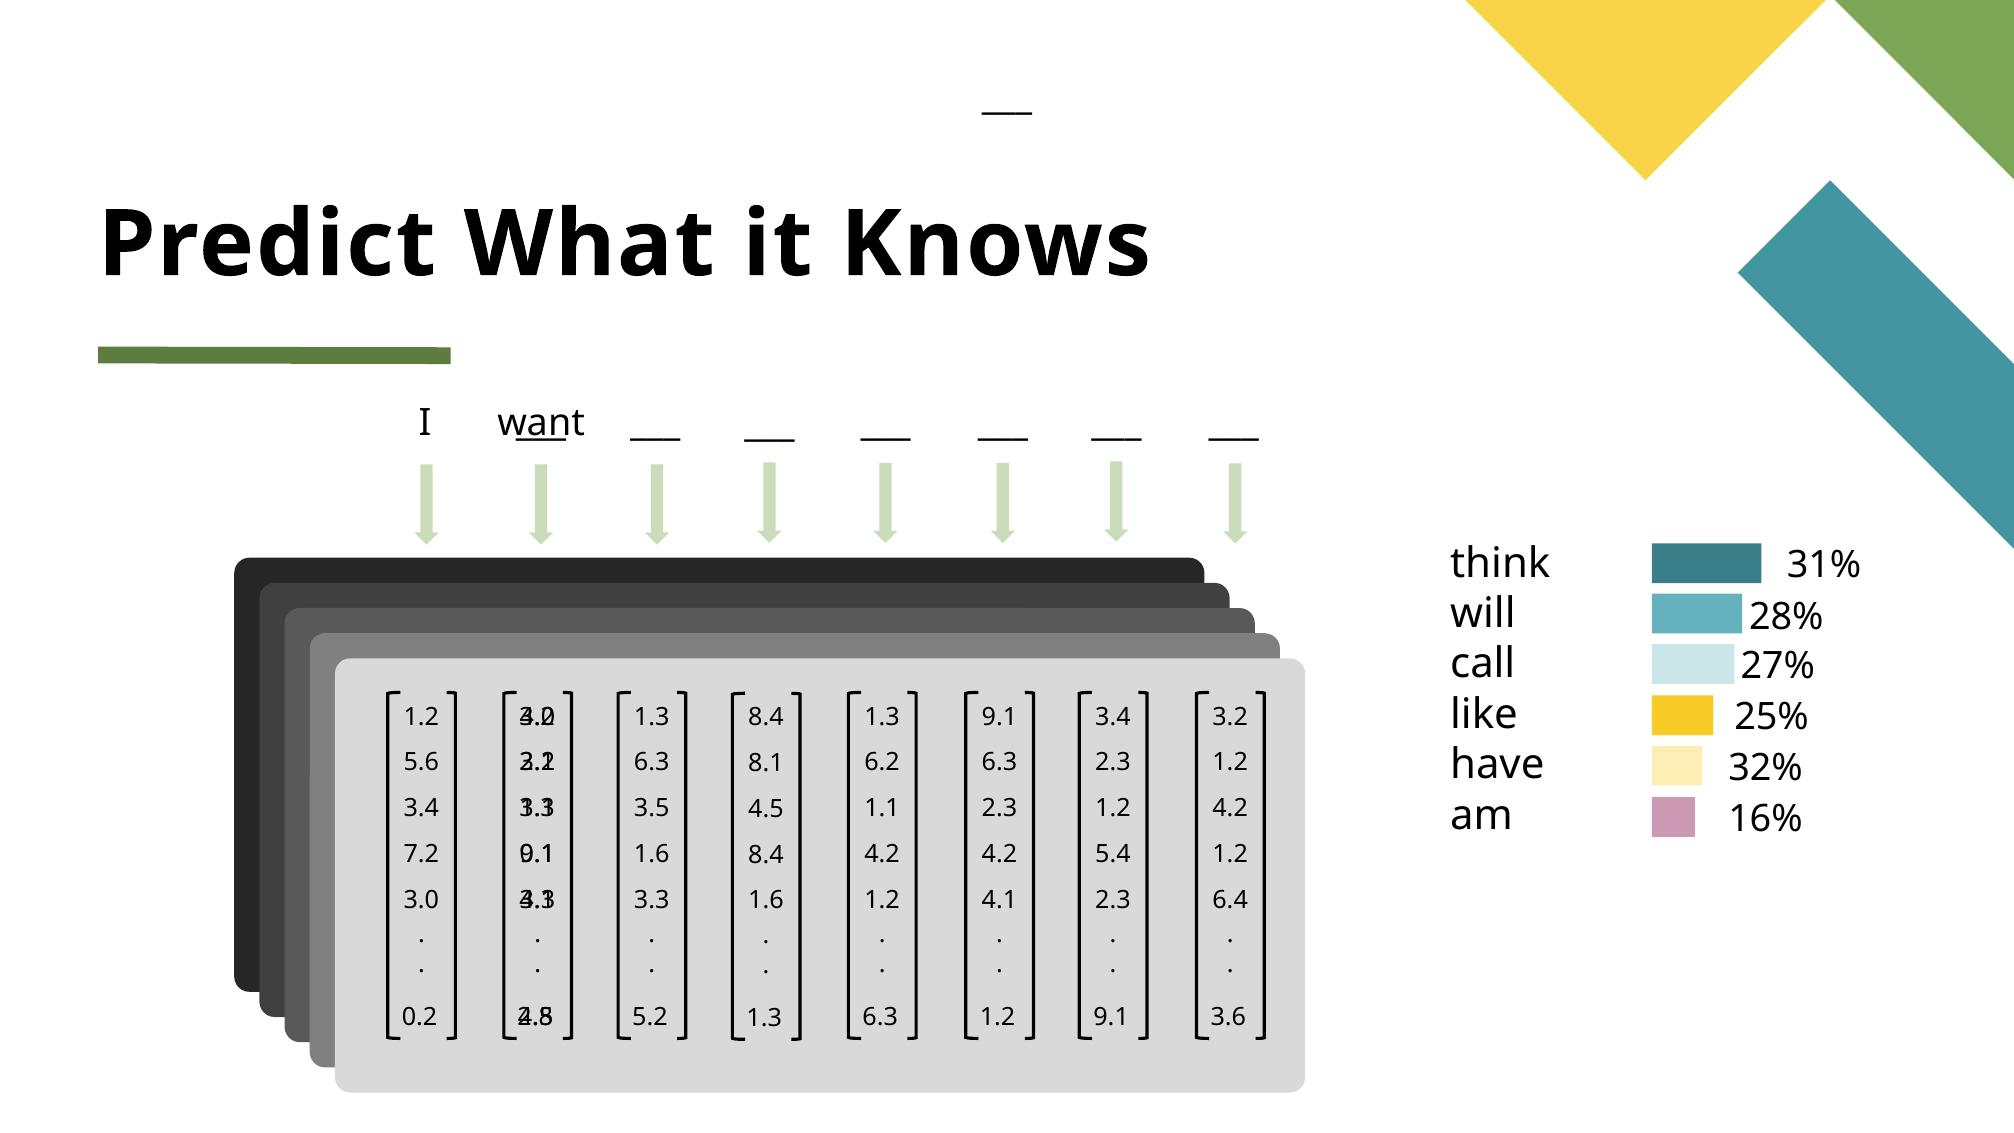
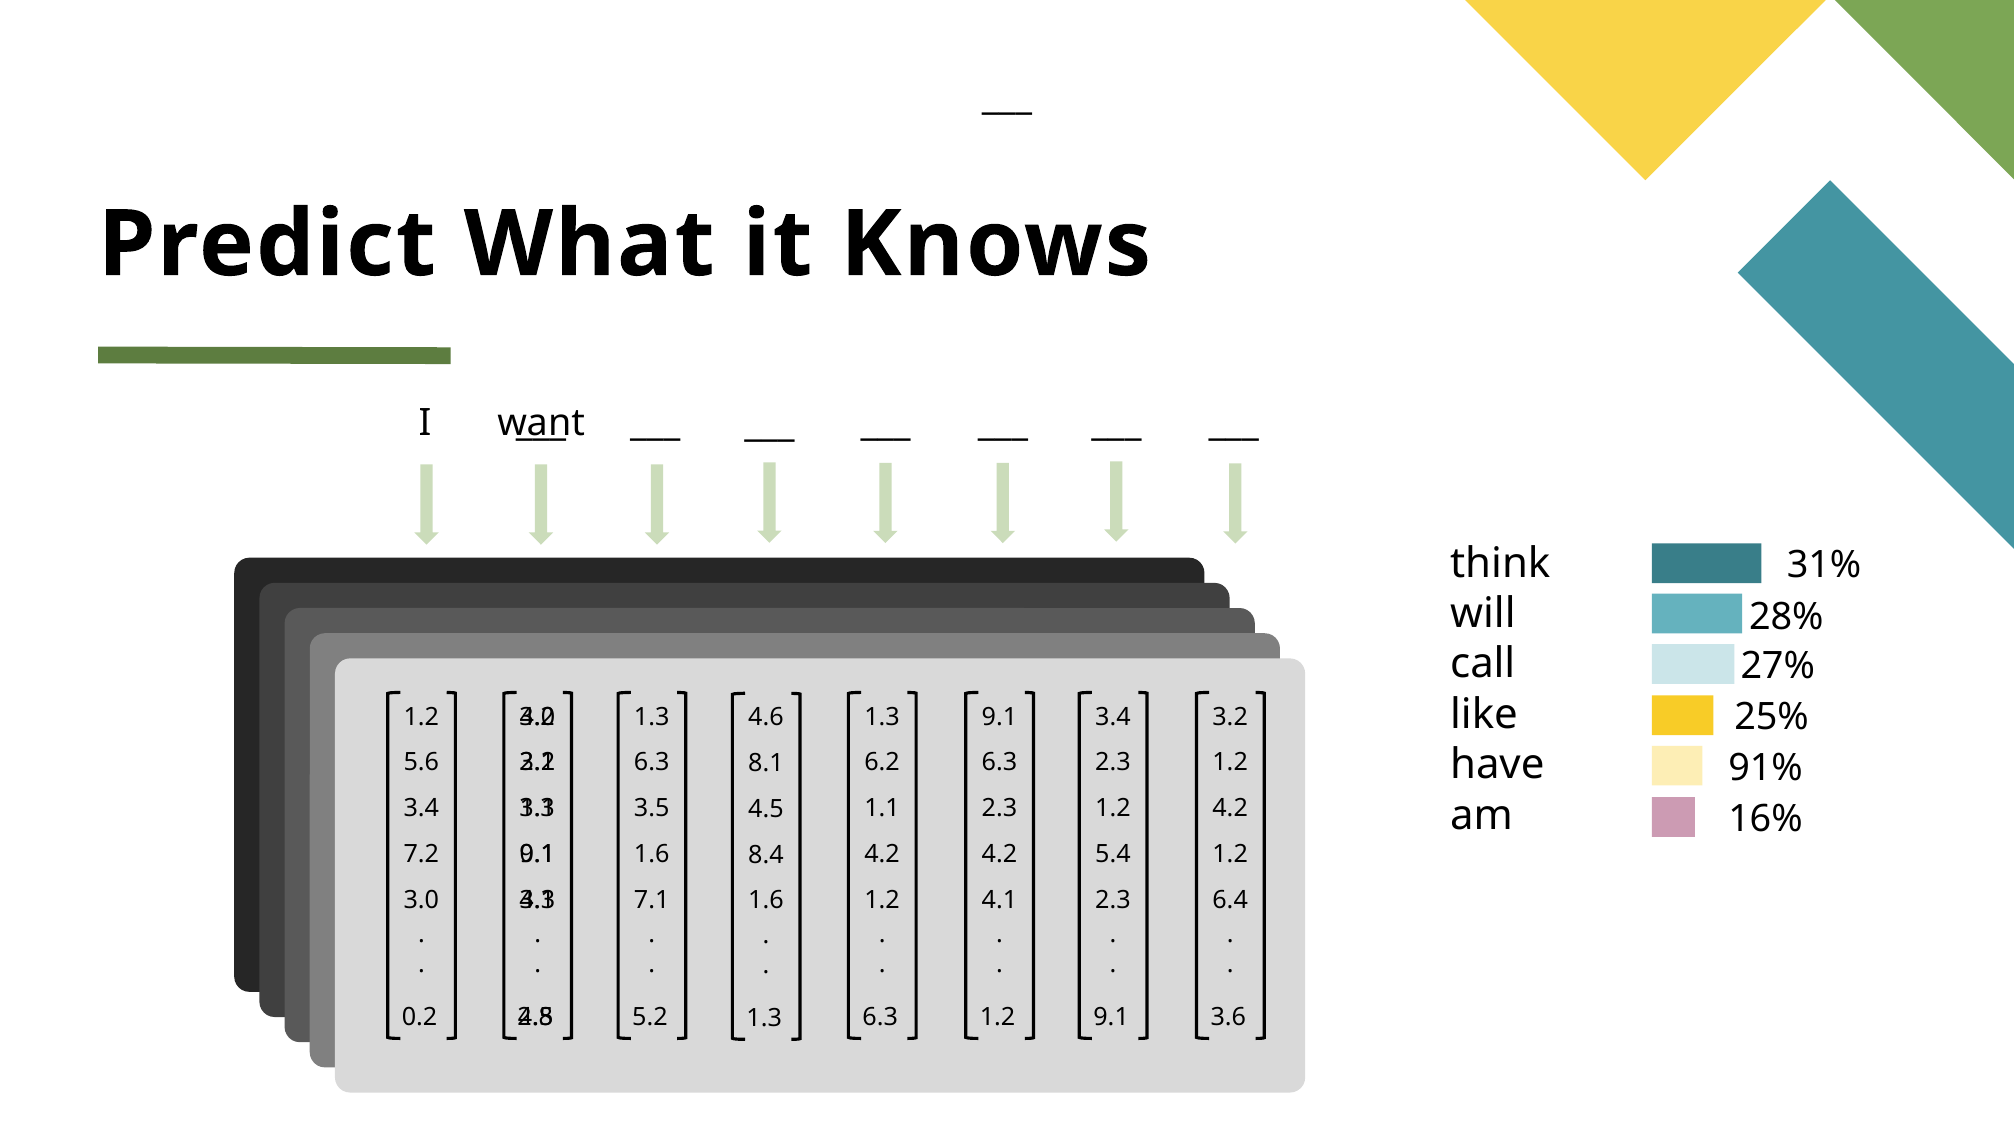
8.4 at (766, 718): 8.4 -> 4.6
32%: 32% -> 91%
3.3 at (652, 900): 3.3 -> 7.1
